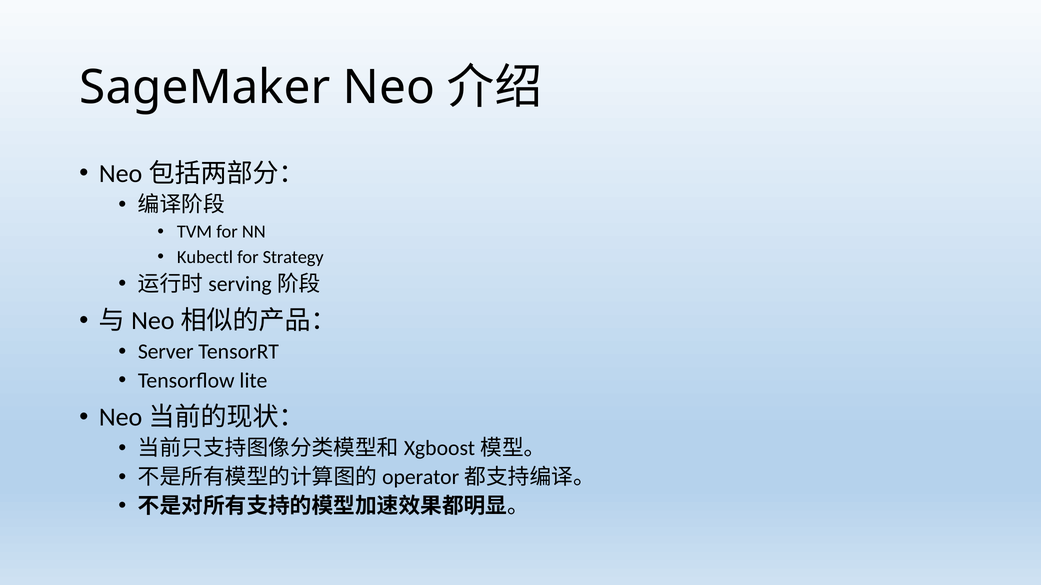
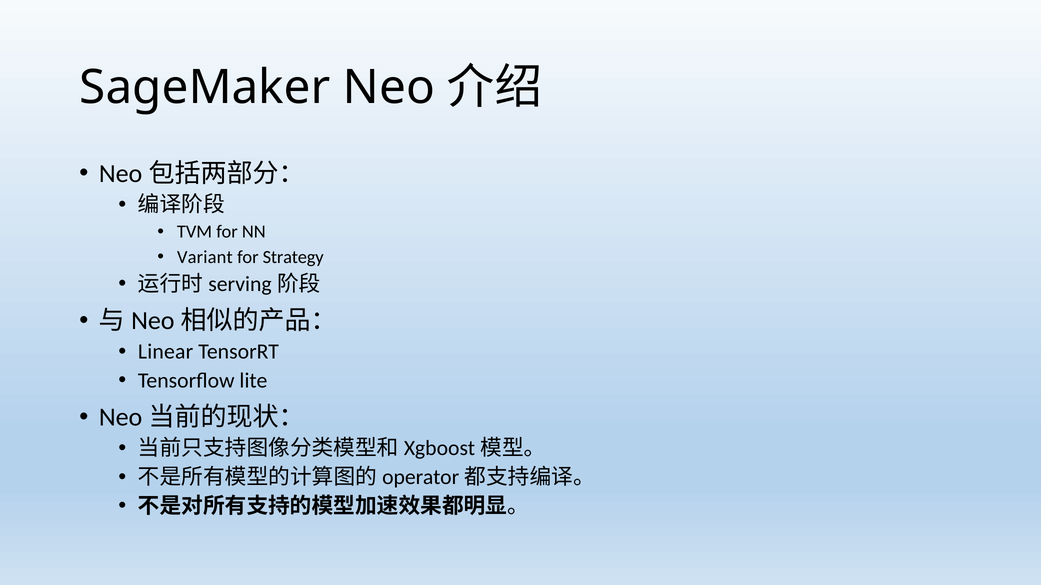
Kubectl: Kubectl -> Variant
Server: Server -> Linear
